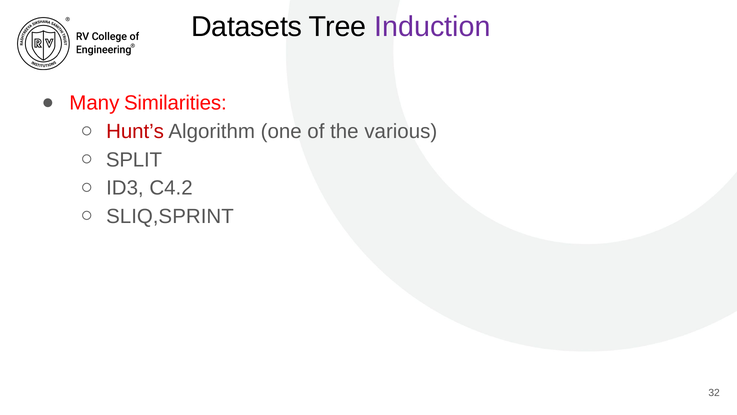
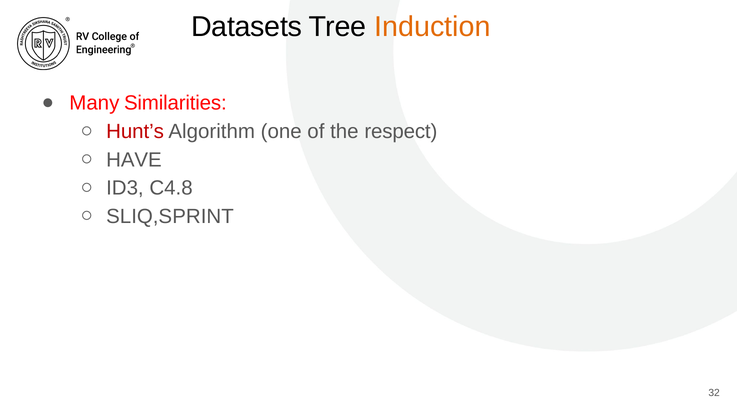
Induction colour: purple -> orange
various: various -> respect
SPLIT: SPLIT -> HAVE
C4.2: C4.2 -> C4.8
